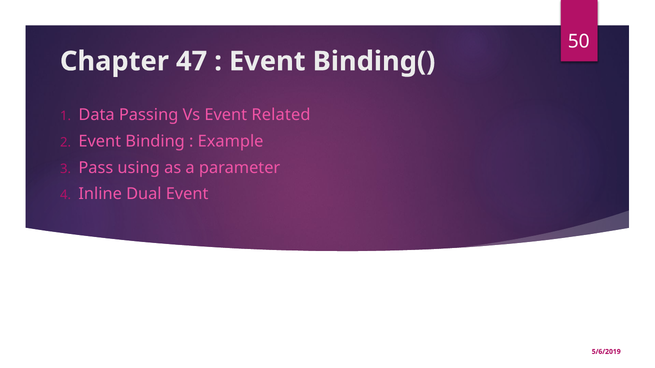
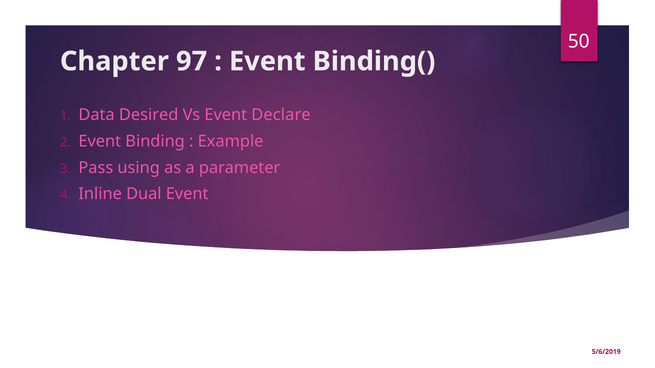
47: 47 -> 97
Passing: Passing -> Desired
Related: Related -> Declare
